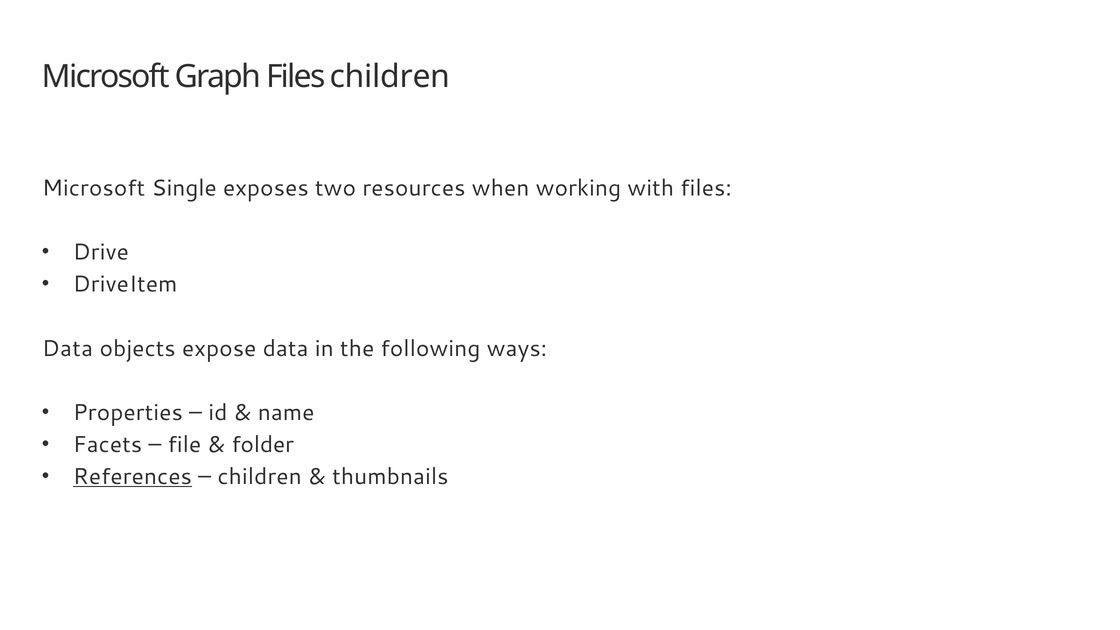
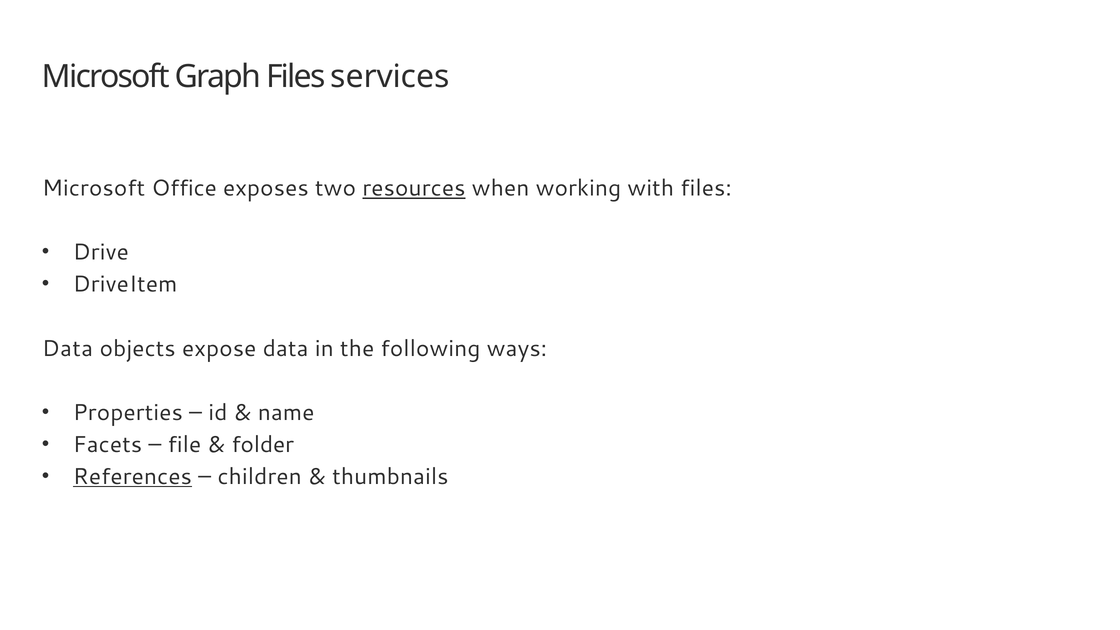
Files children: children -> services
Single: Single -> Office
resources underline: none -> present
